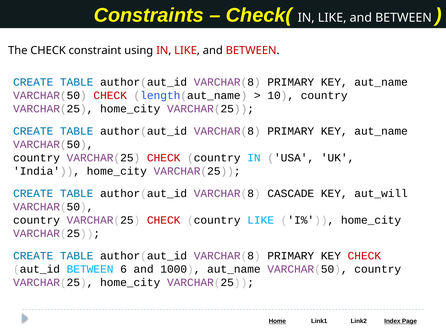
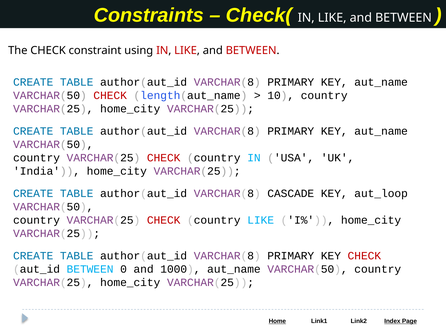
aut_will: aut_will -> aut_loop
6: 6 -> 0
